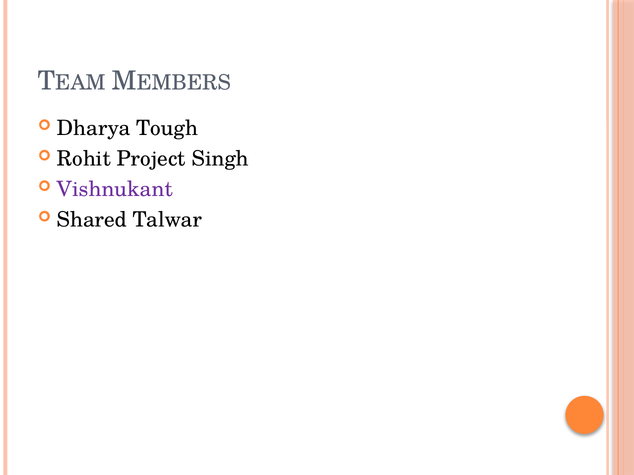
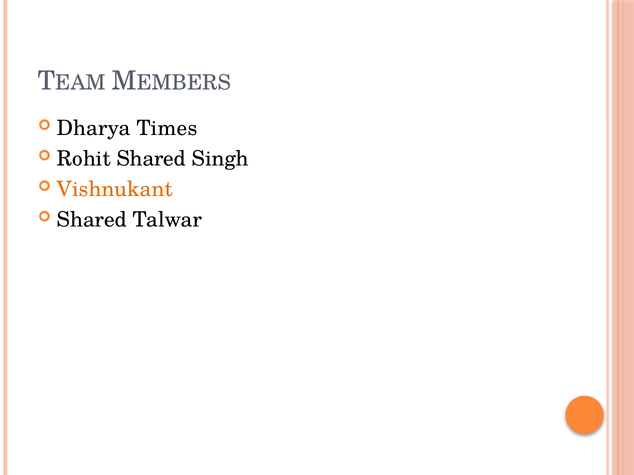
Tough: Tough -> Times
Rohit Project: Project -> Shared
Vishnukant colour: purple -> orange
